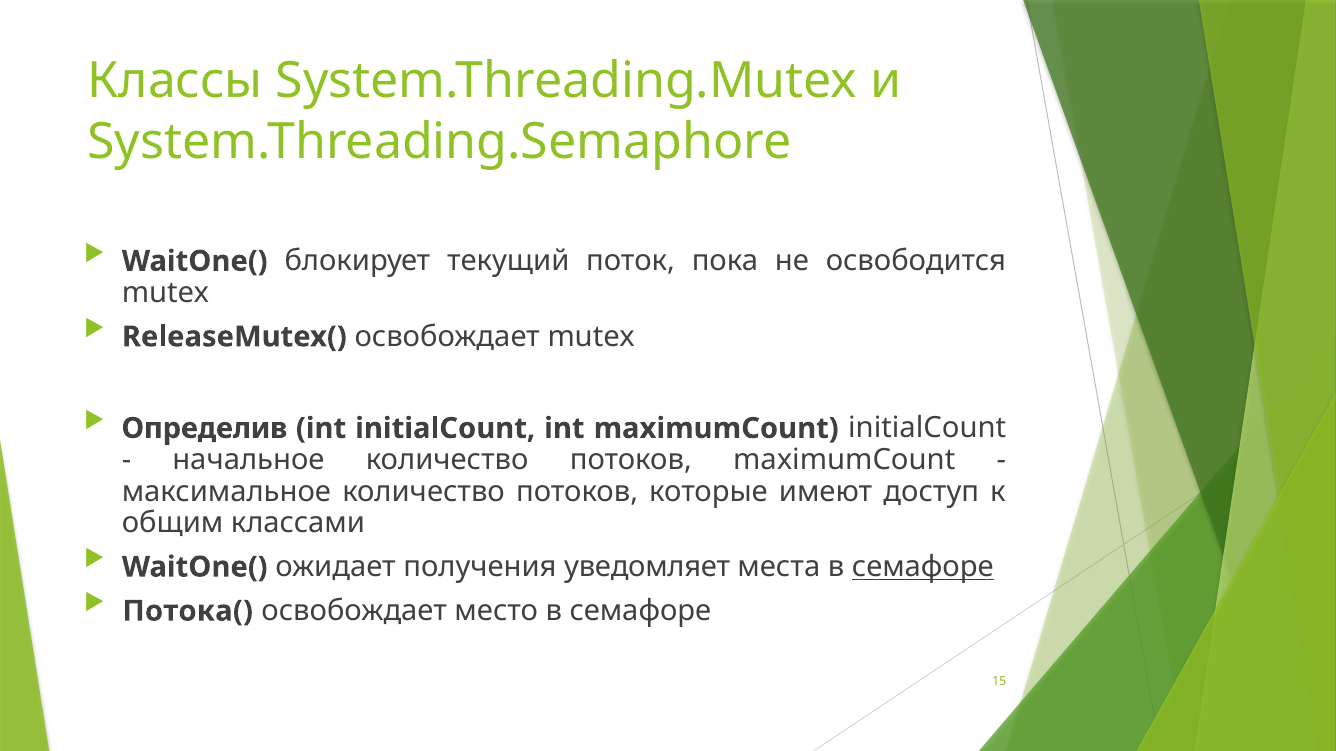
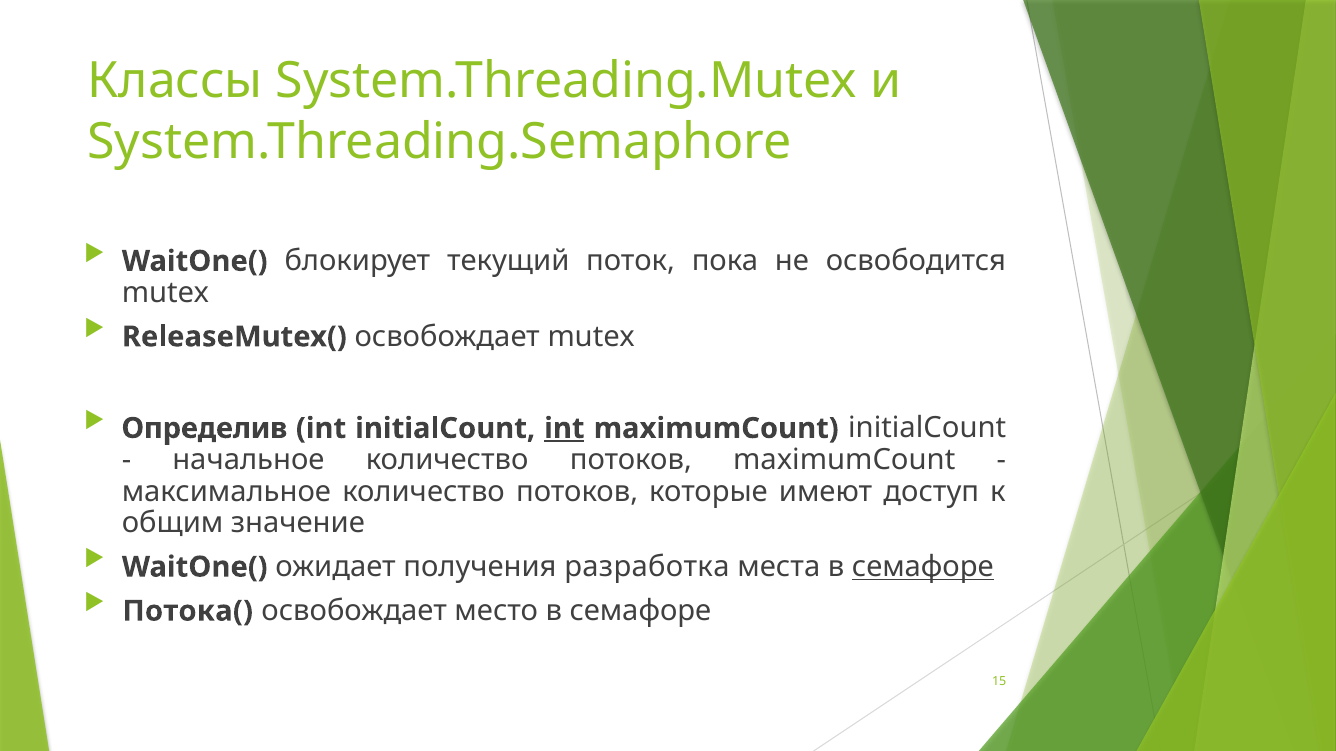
int at (564, 429) underline: none -> present
классами: классами -> значение
уведомляет: уведомляет -> разработка
